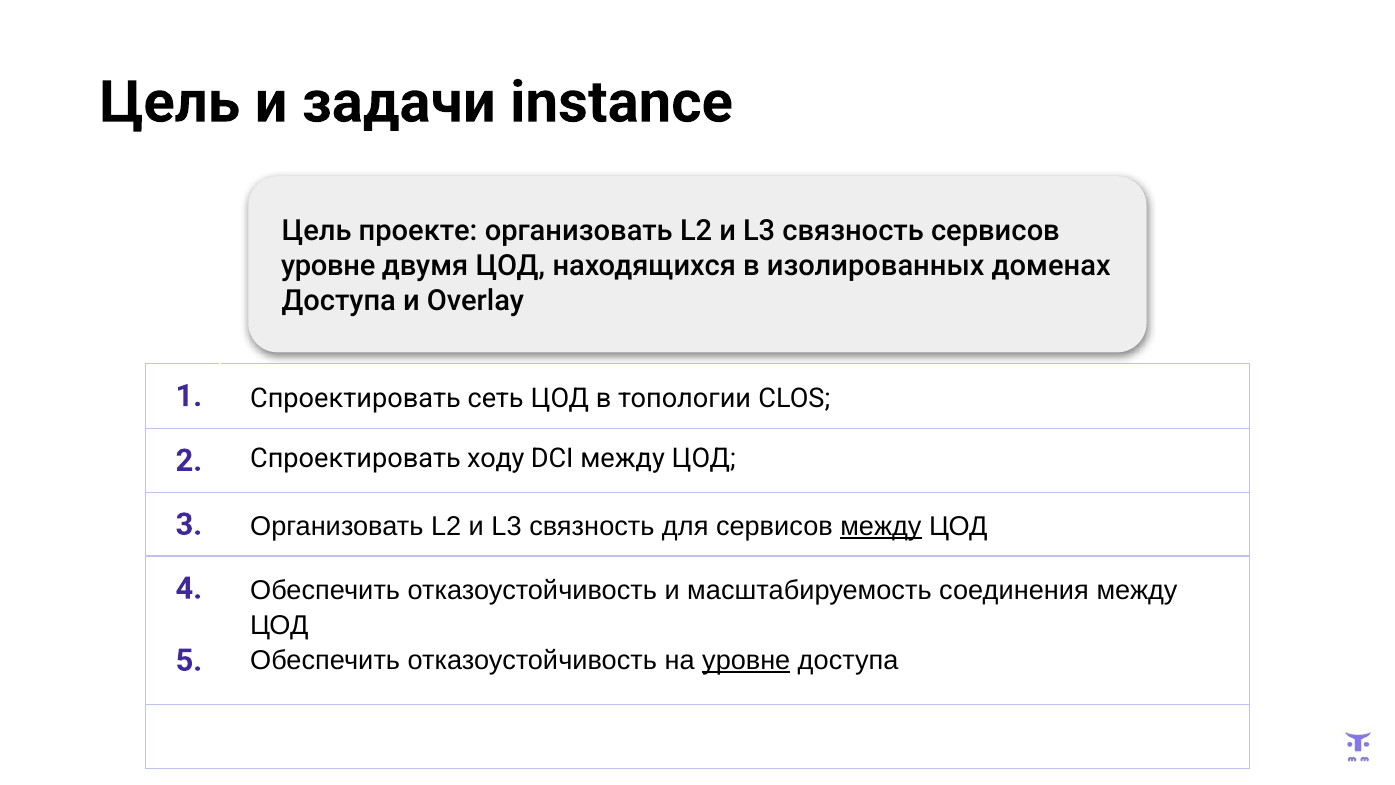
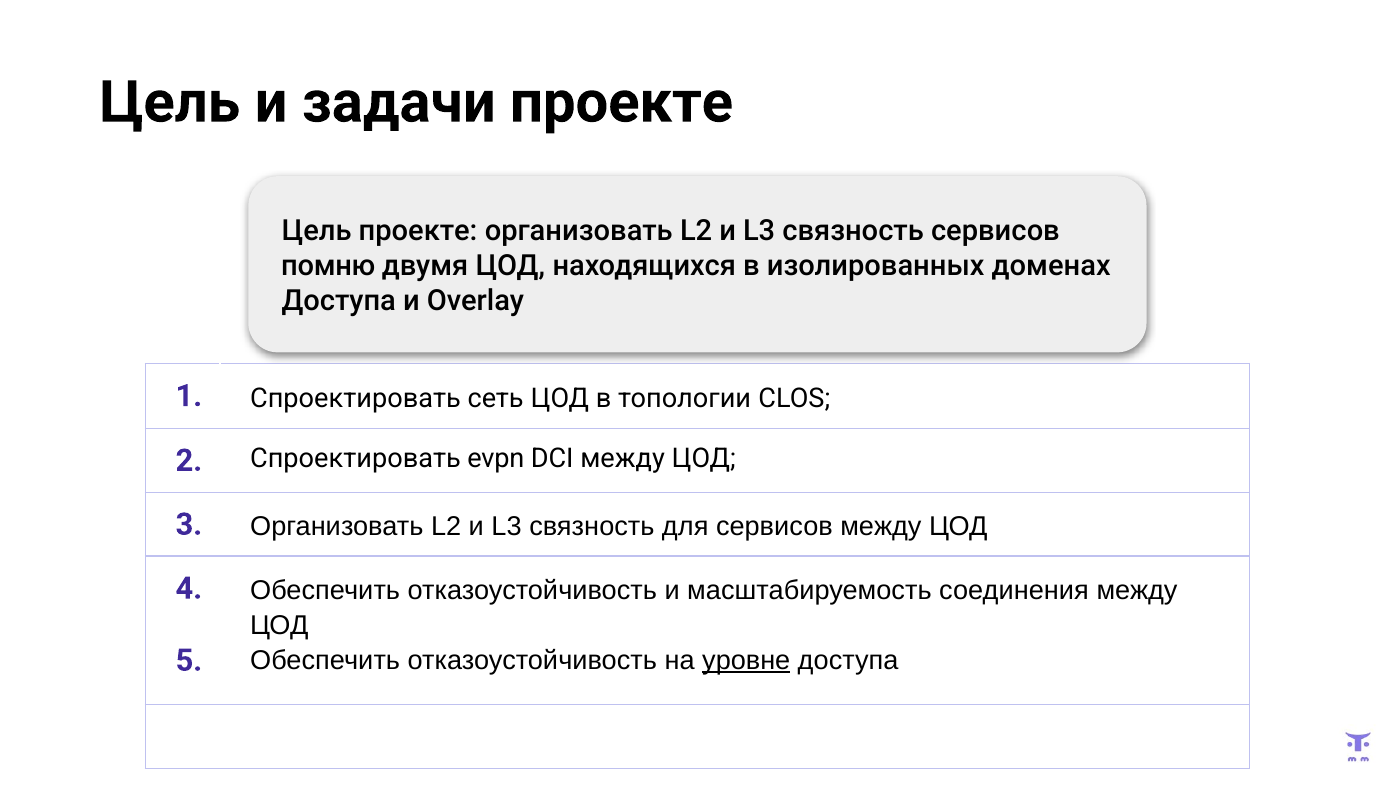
задачи instance: instance -> проекте
уровне at (328, 266): уровне -> помню
ходу: ходу -> evpn
между at (881, 526) underline: present -> none
